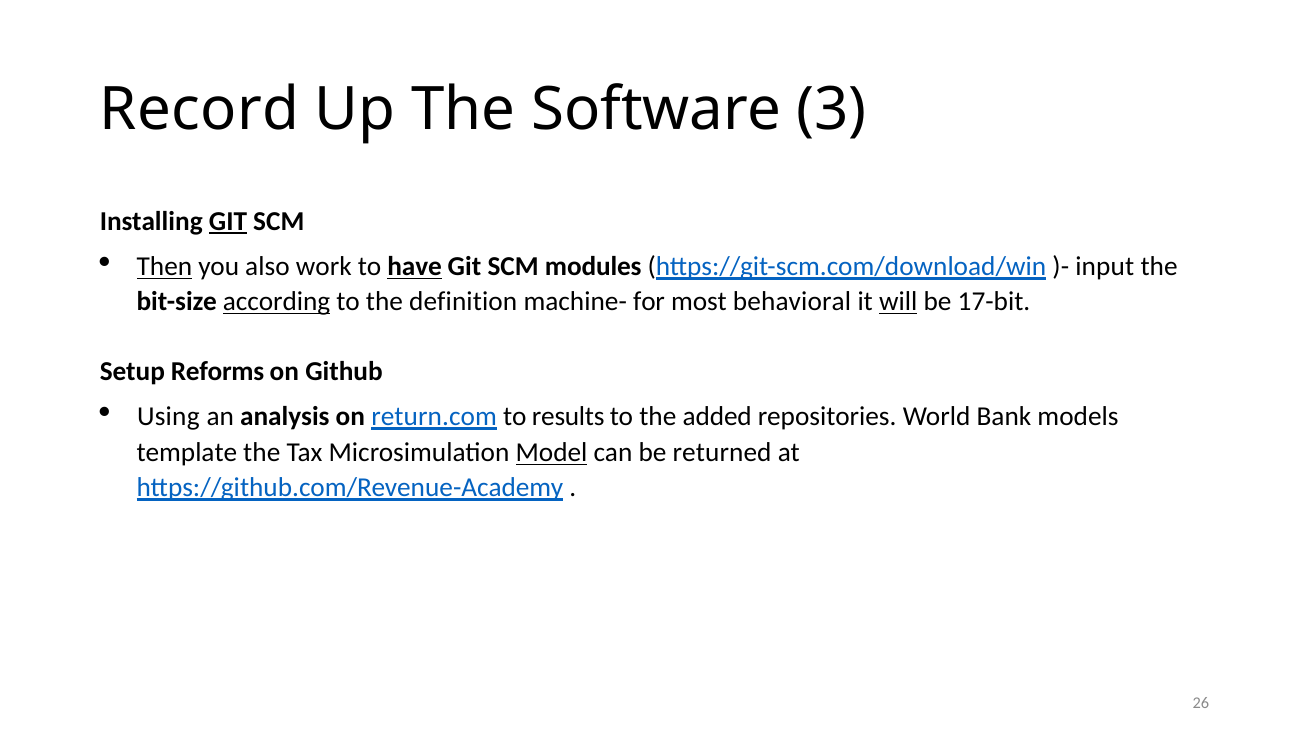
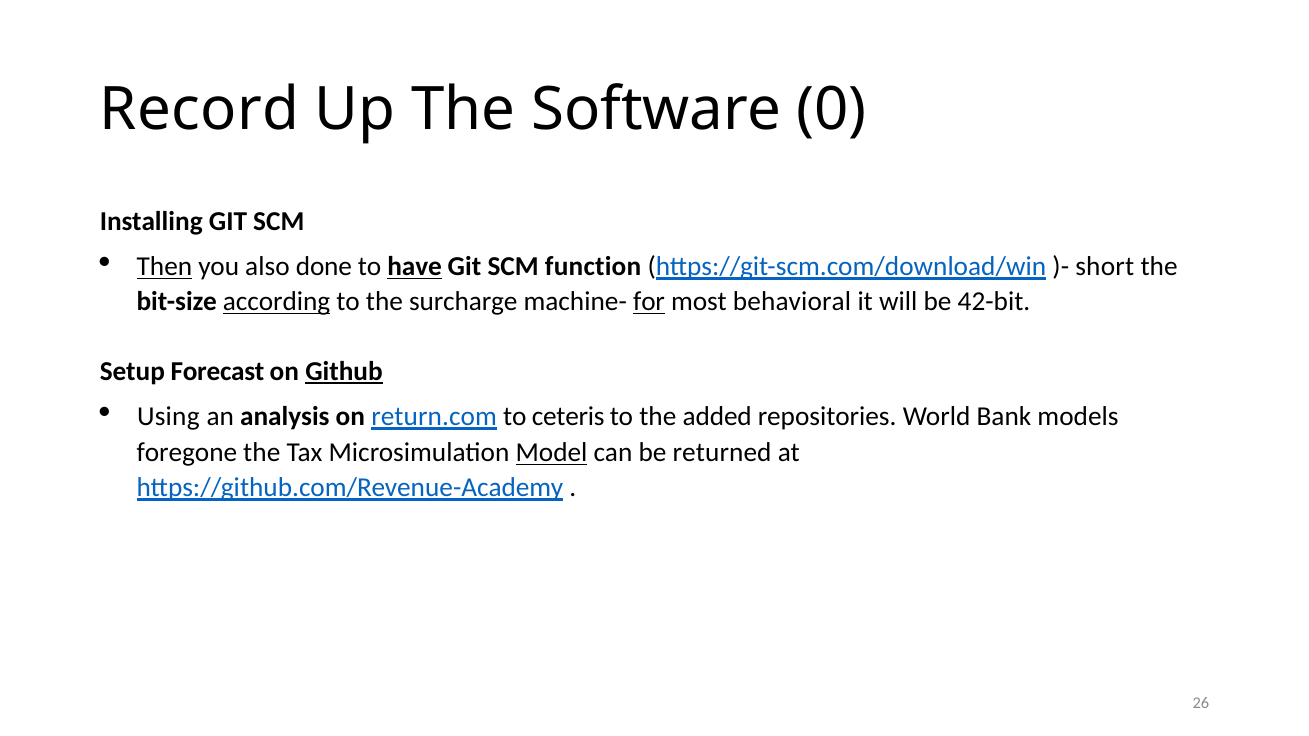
3: 3 -> 0
GIT at (228, 221) underline: present -> none
work: work -> done
modules: modules -> function
input: input -> short
definition: definition -> surcharge
for underline: none -> present
will underline: present -> none
17-bit: 17-bit -> 42-bit
Reforms: Reforms -> Forecast
Github underline: none -> present
results: results -> ceteris
template: template -> foregone
